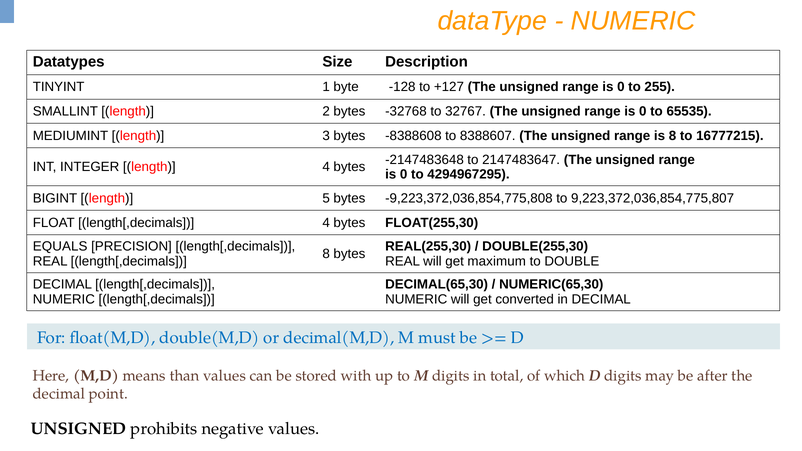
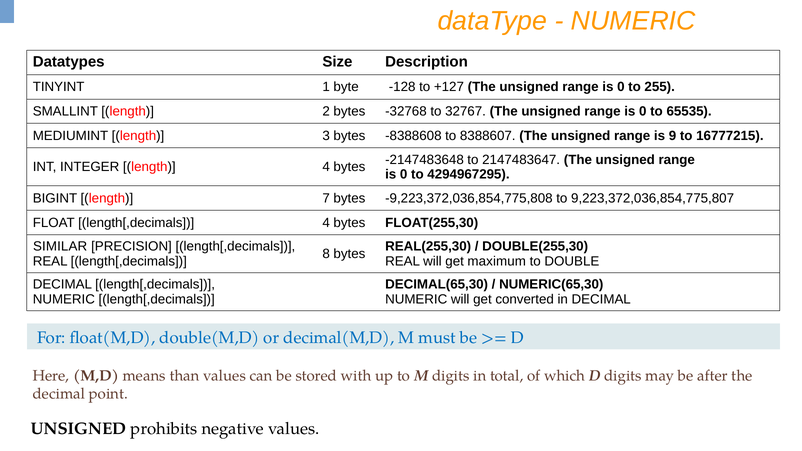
is 8: 8 -> 9
5: 5 -> 7
EQUALS: EQUALS -> SIMILAR
